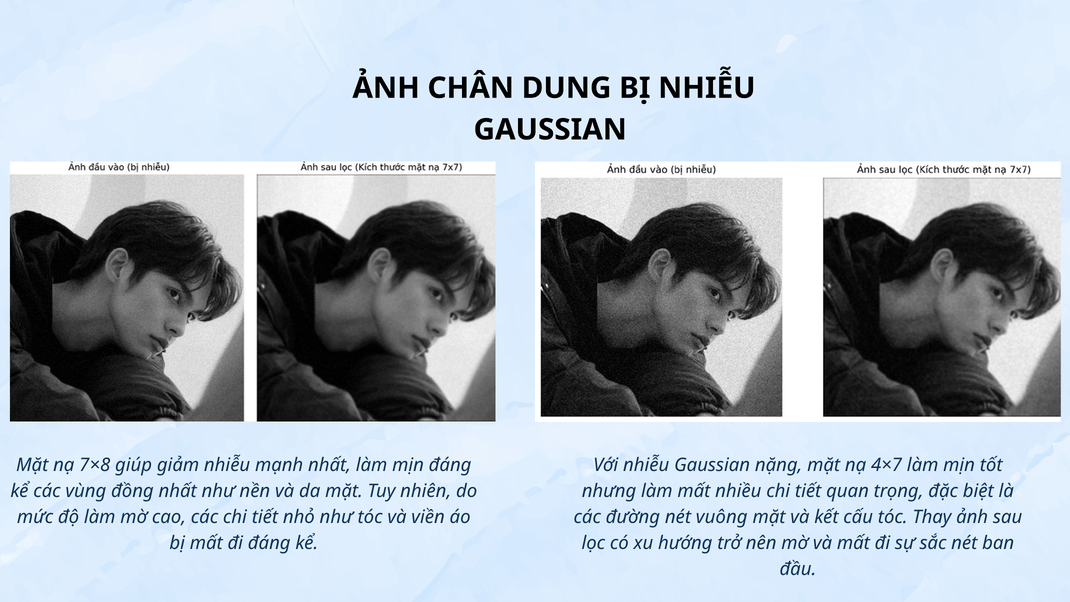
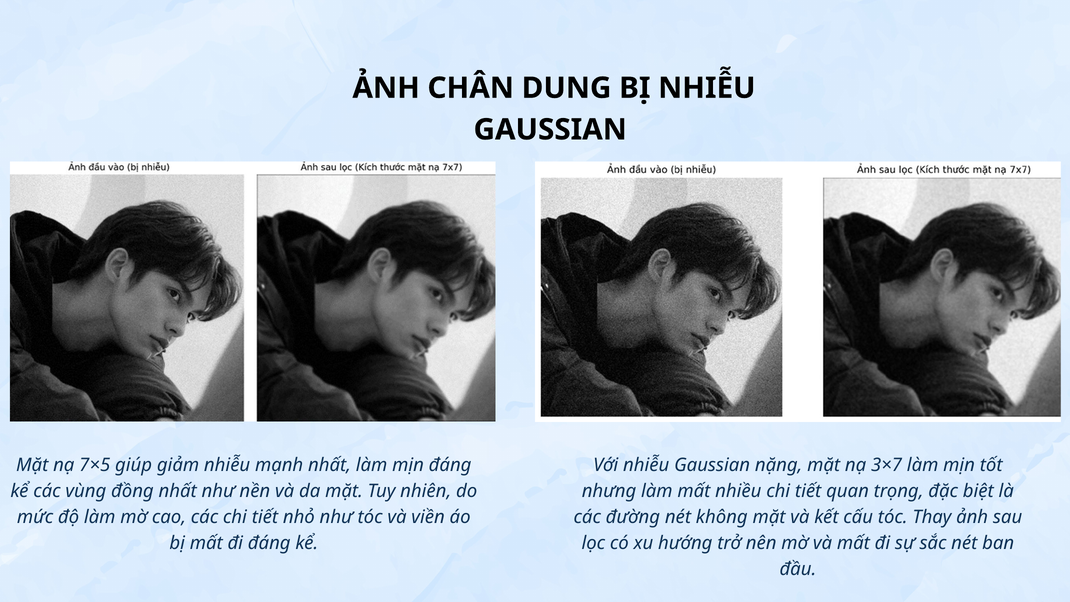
7×8: 7×8 -> 7×5
4×7: 4×7 -> 3×7
vuông: vuông -> không
